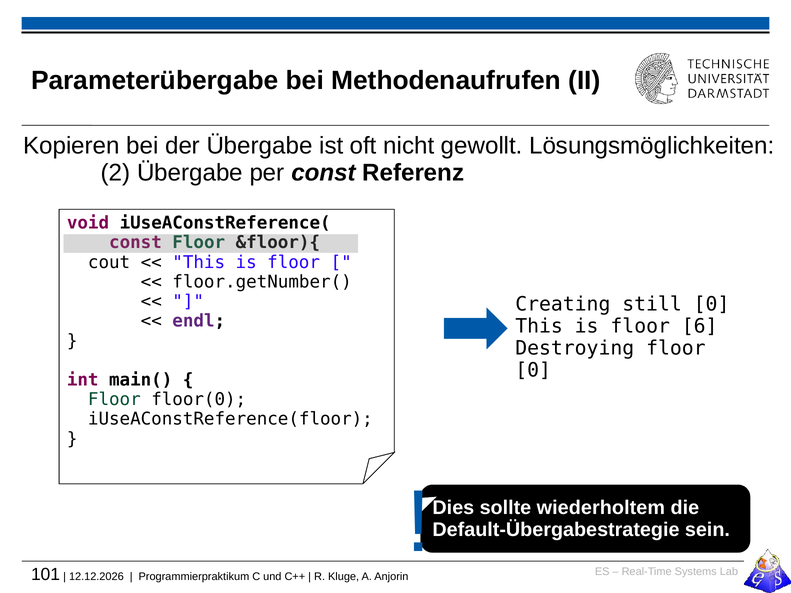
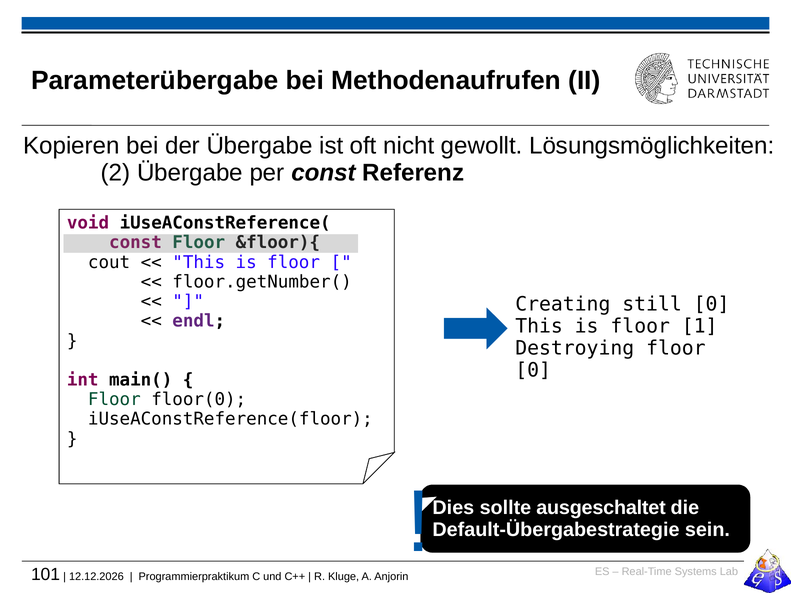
6: 6 -> 1
wiederholtem: wiederholtem -> ausgeschaltet
